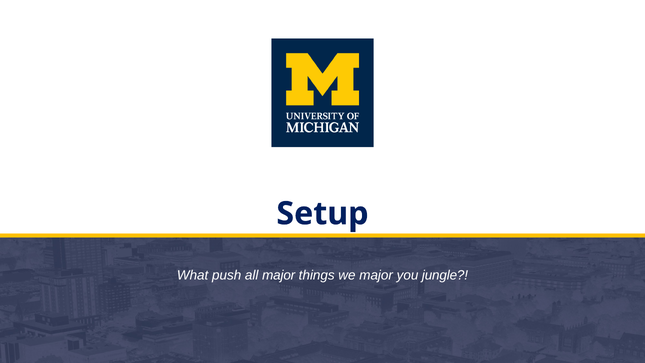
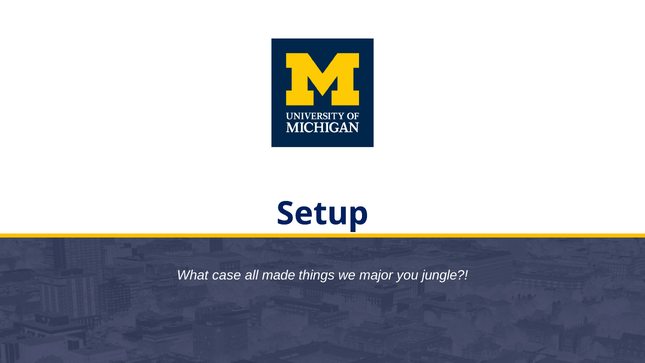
push: push -> case
all major: major -> made
